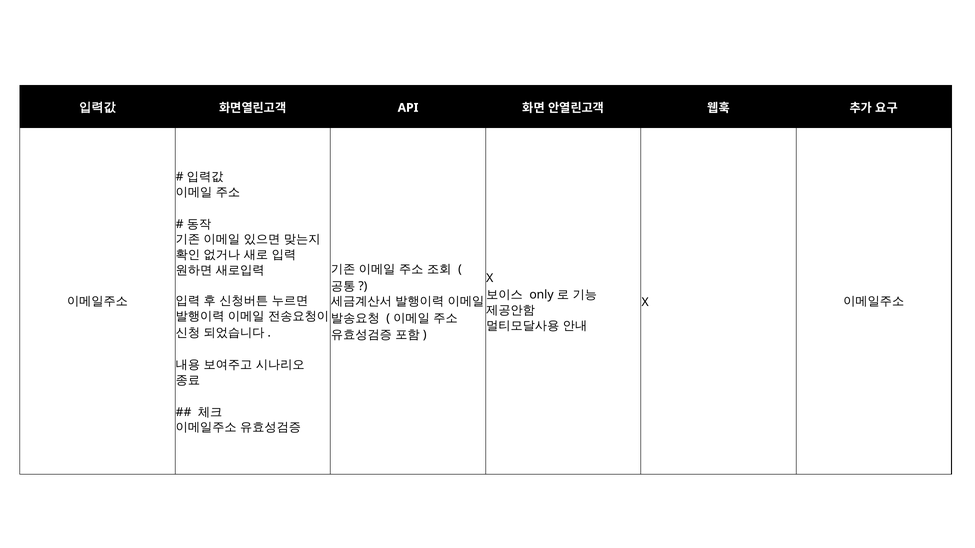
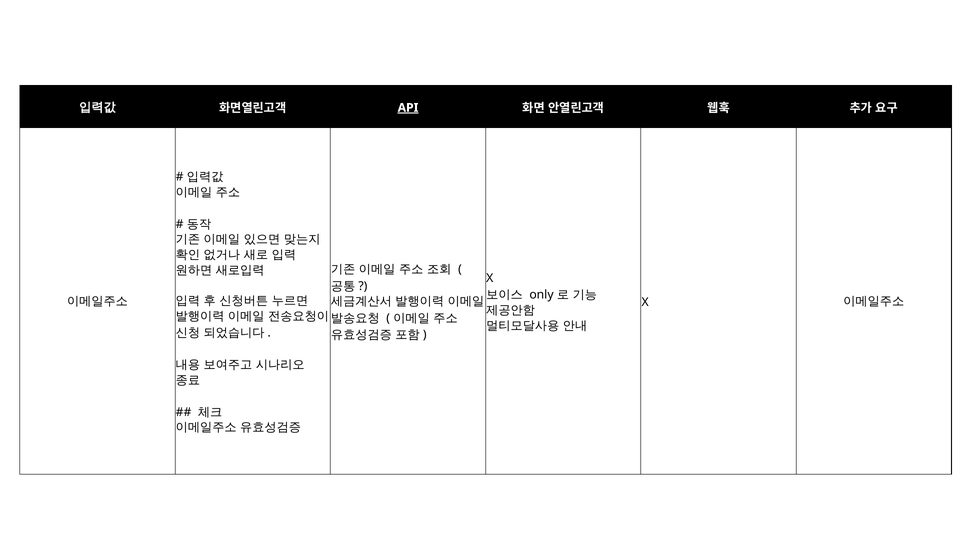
API underline: none -> present
